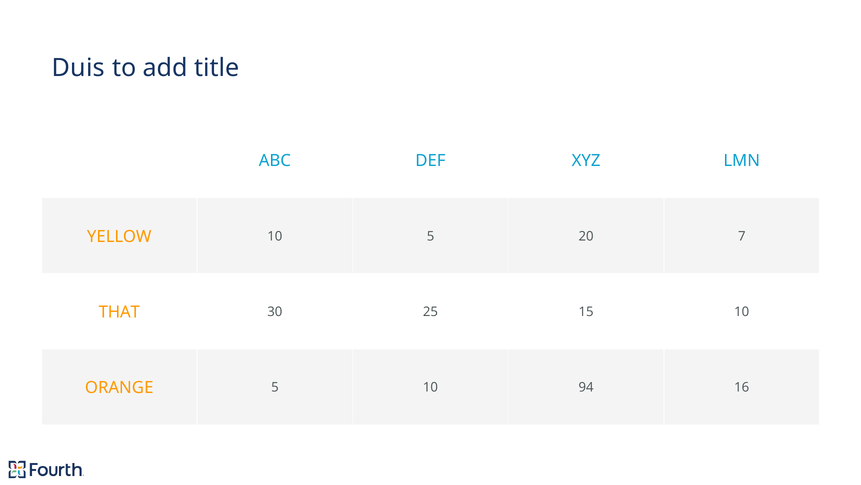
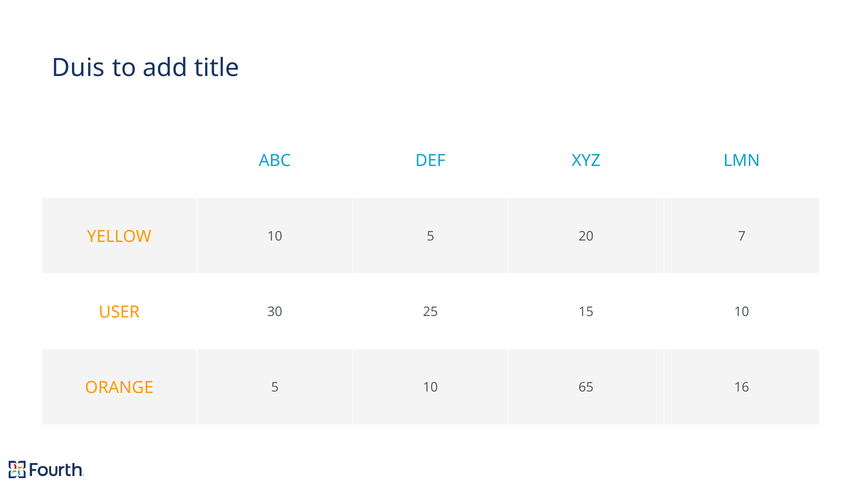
THAT: THAT -> USER
94: 94 -> 65
